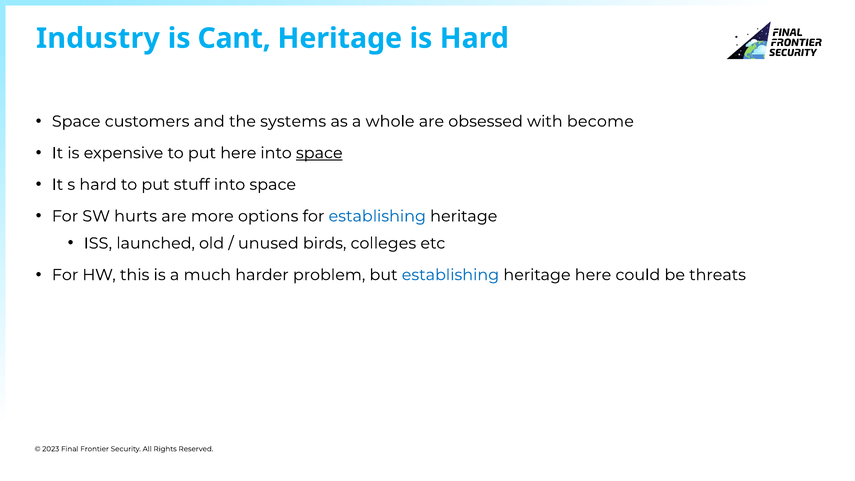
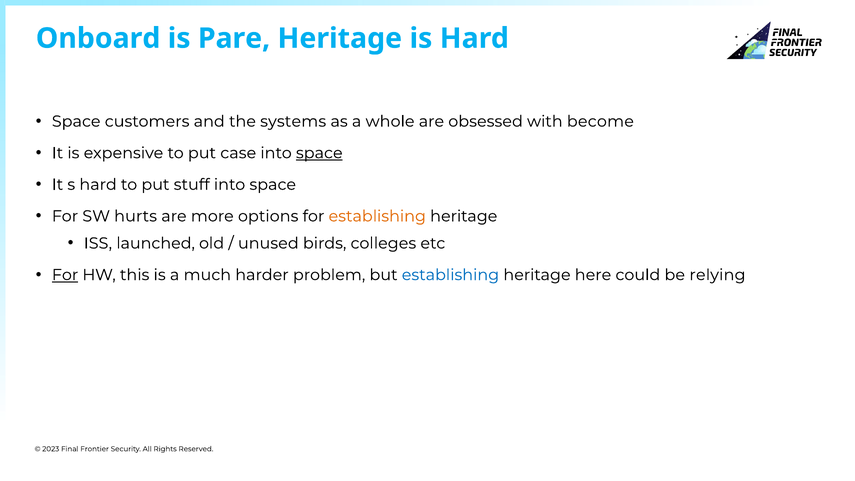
Industry: Industry -> Onboard
Cant: Cant -> Pare
put here: here -> case
establishing at (377, 216) colour: blue -> orange
For at (65, 275) underline: none -> present
threats: threats -> relying
